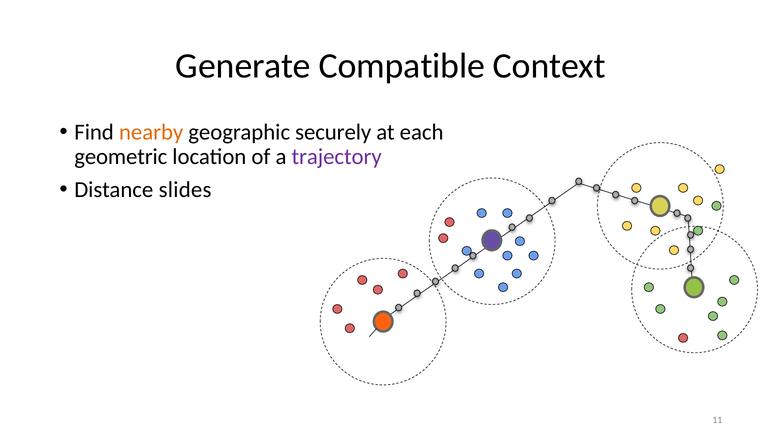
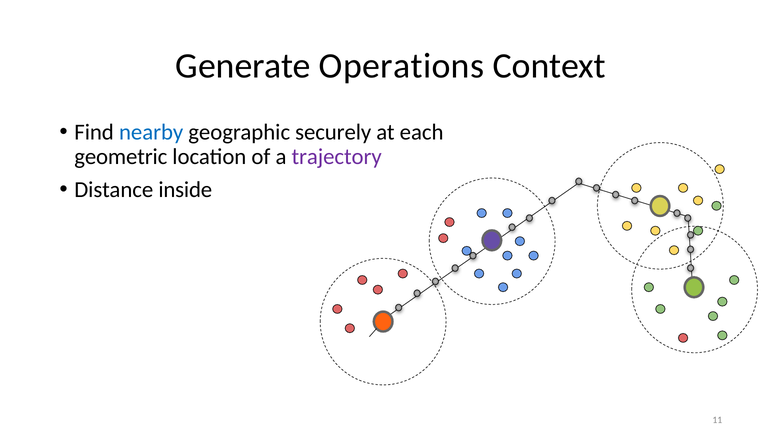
Compatible: Compatible -> Operations
nearby colour: orange -> blue
slides: slides -> inside
